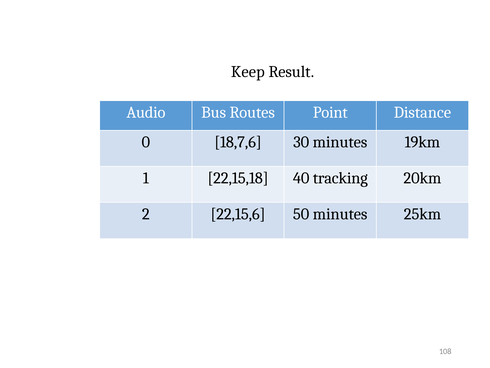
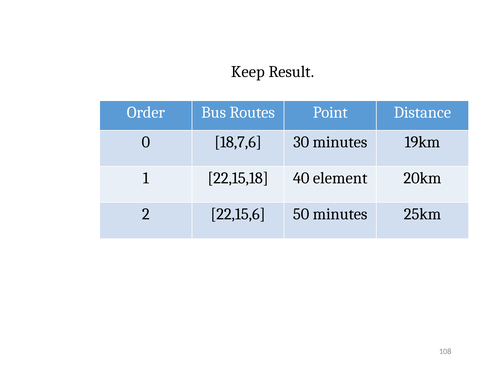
Audio: Audio -> Order
tracking: tracking -> element
